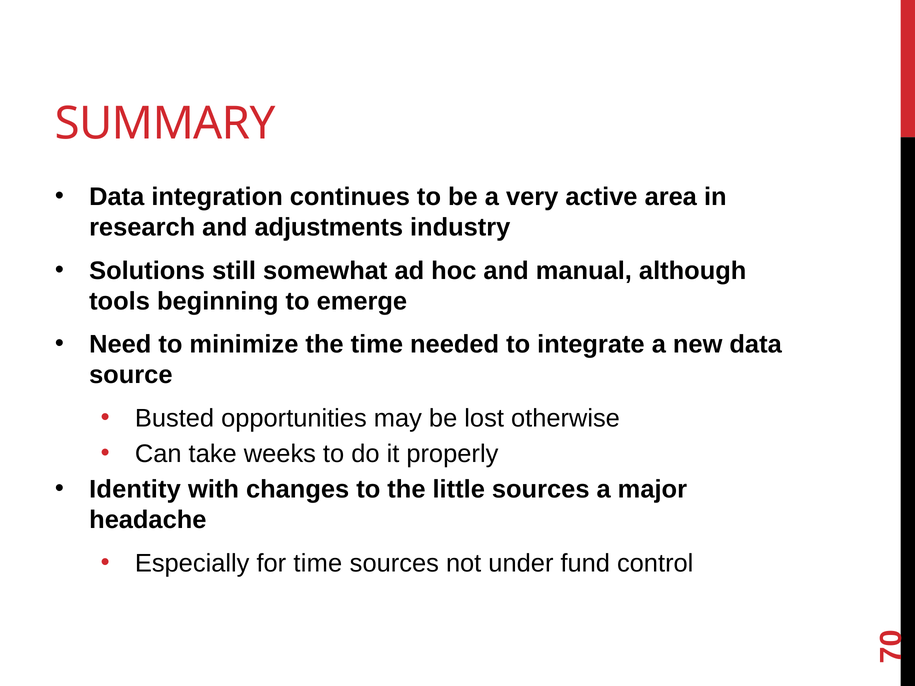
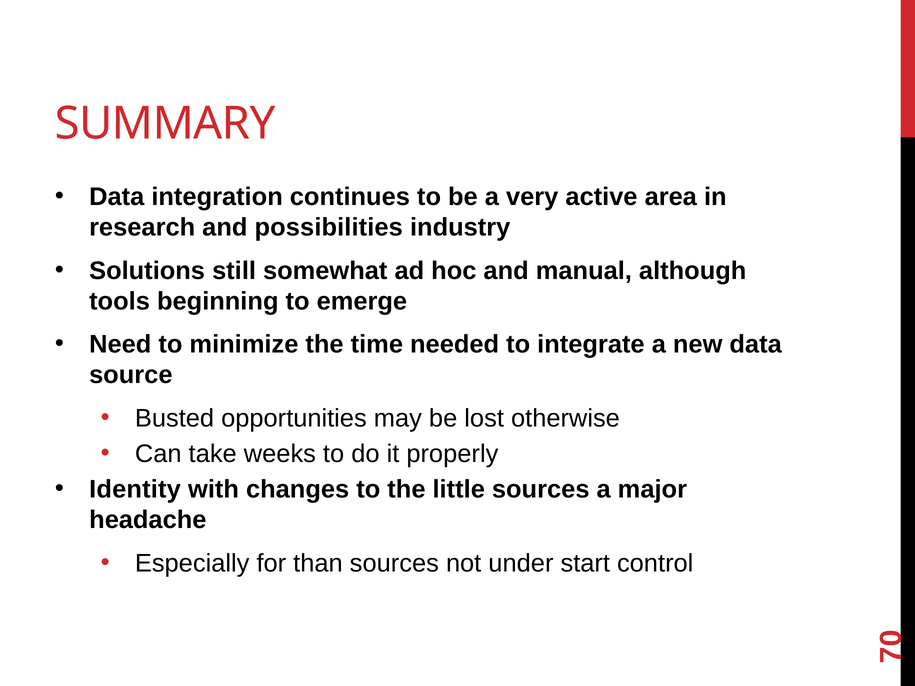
adjustments: adjustments -> possibilities
for time: time -> than
fund: fund -> start
